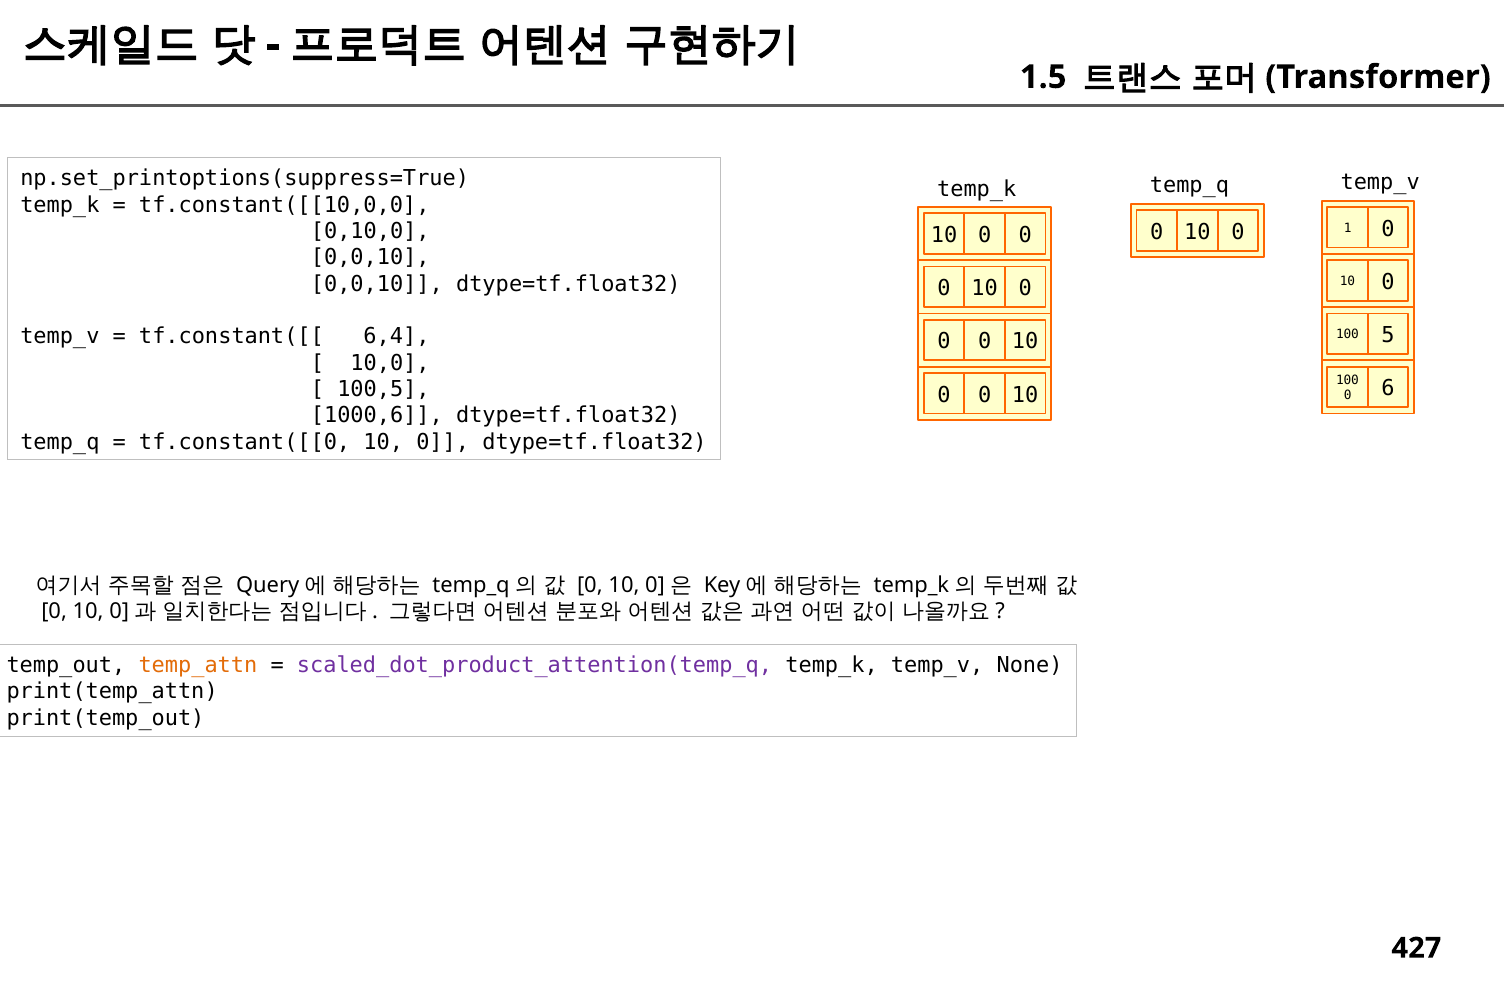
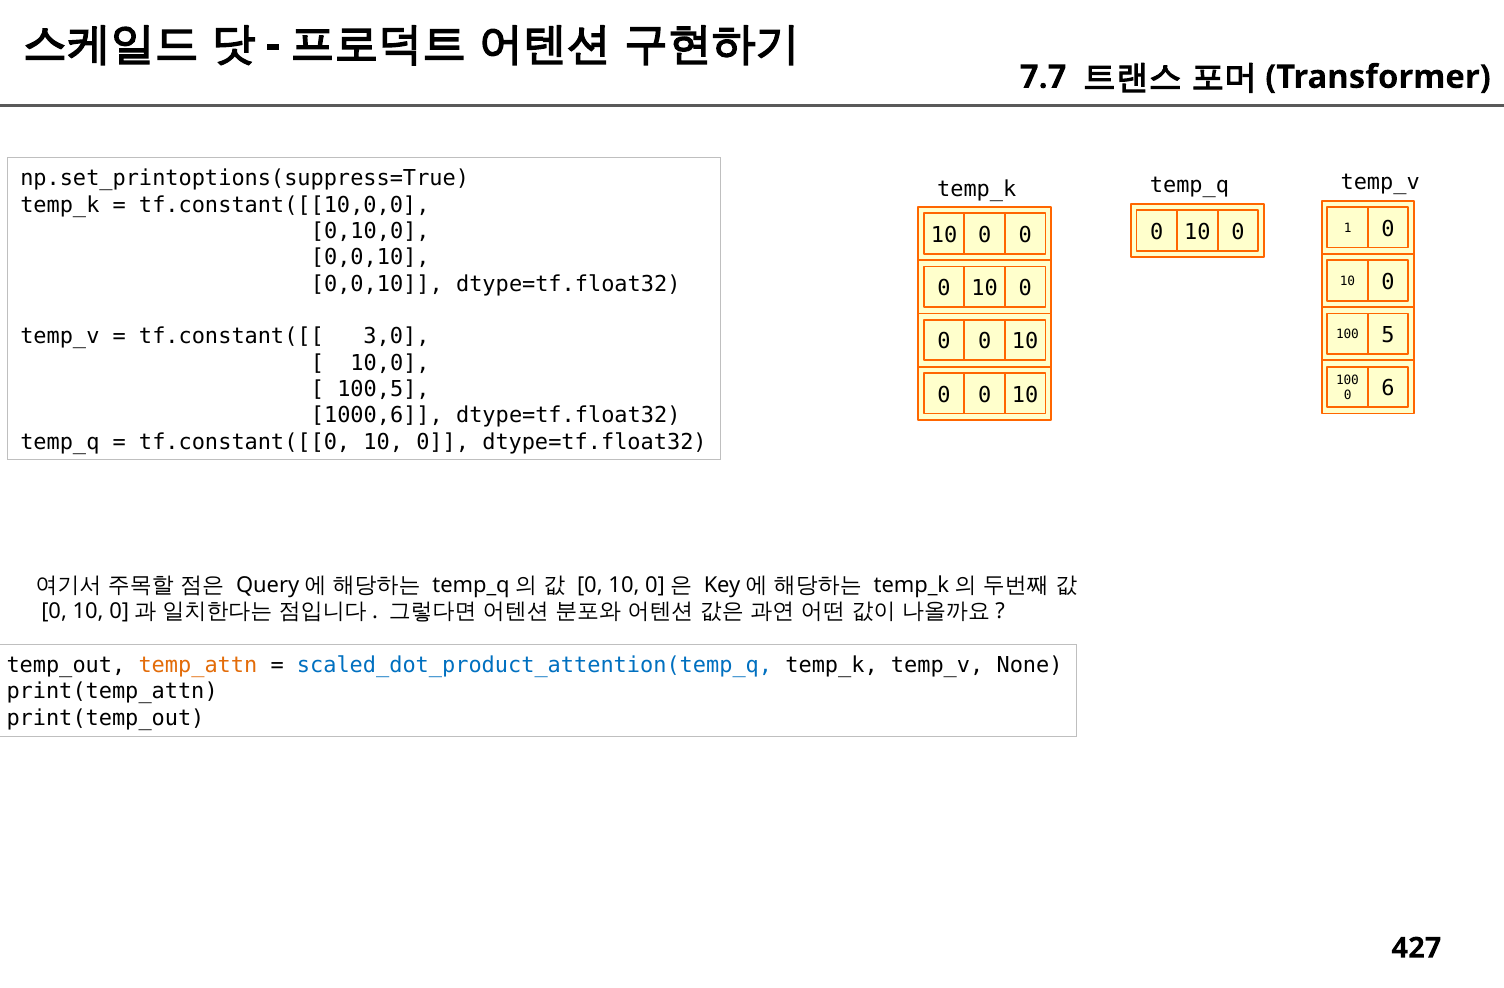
1.5: 1.5 -> 7.7
6,4: 6,4 -> 3,0
scaled_dot_product_attention(temp_q colour: purple -> blue
